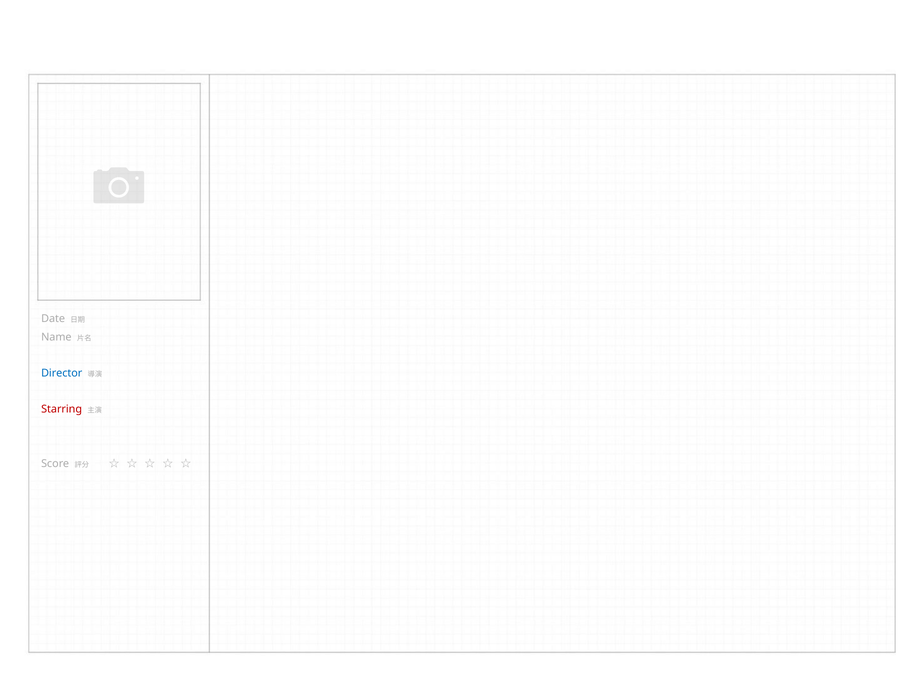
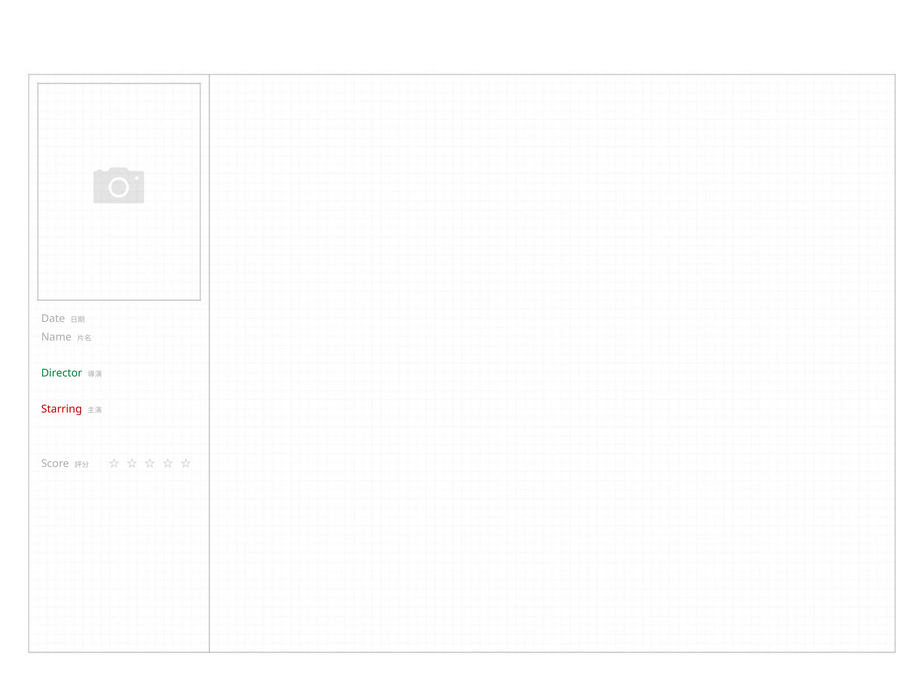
Director colour: blue -> green
